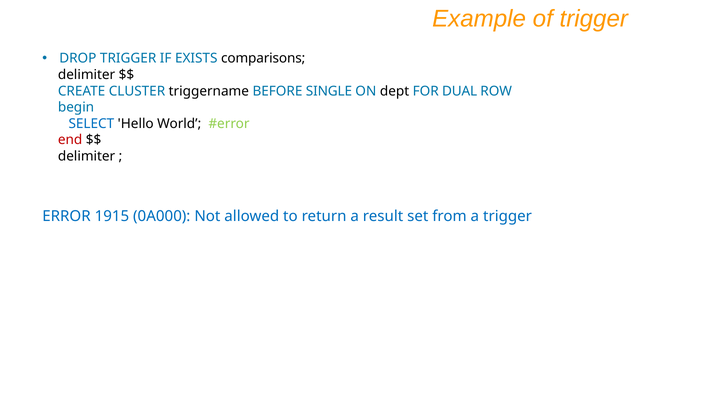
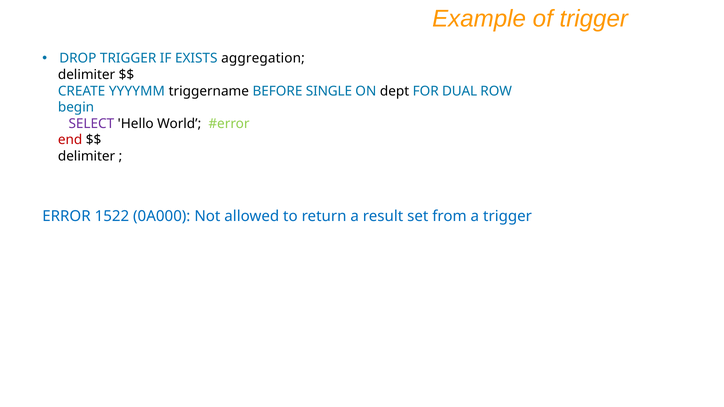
comparisons: comparisons -> aggregation
CLUSTER: CLUSTER -> YYYYMM
SELECT colour: blue -> purple
1915: 1915 -> 1522
